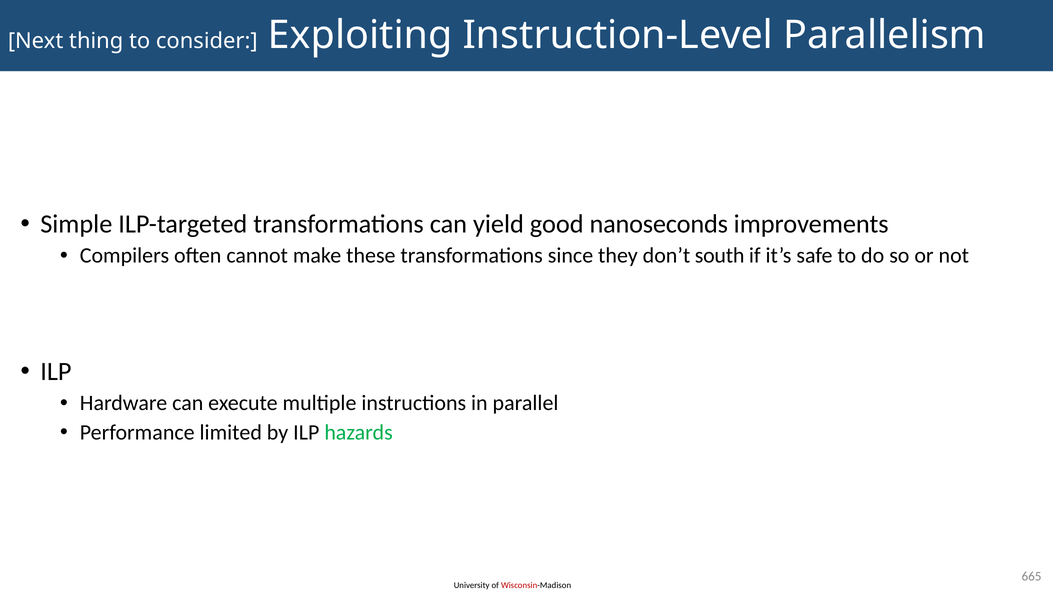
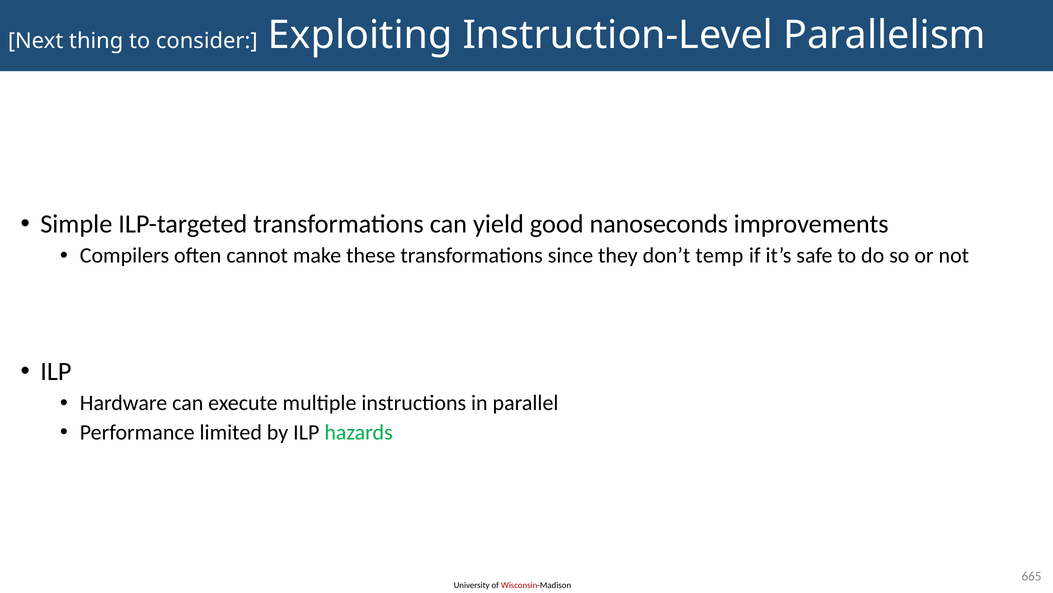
south: south -> temp
